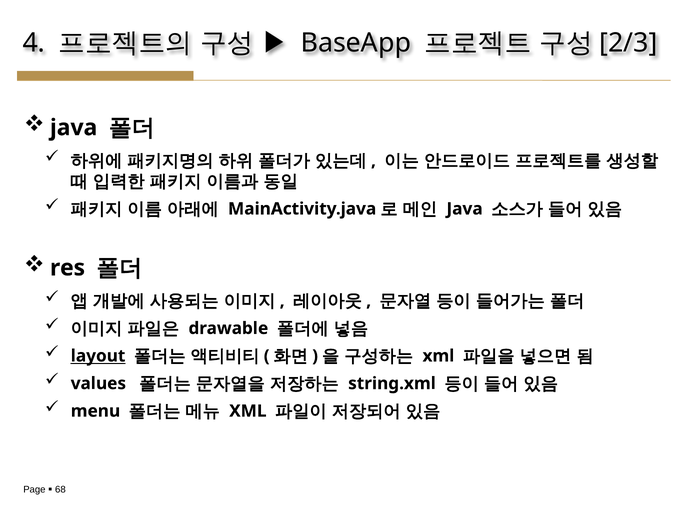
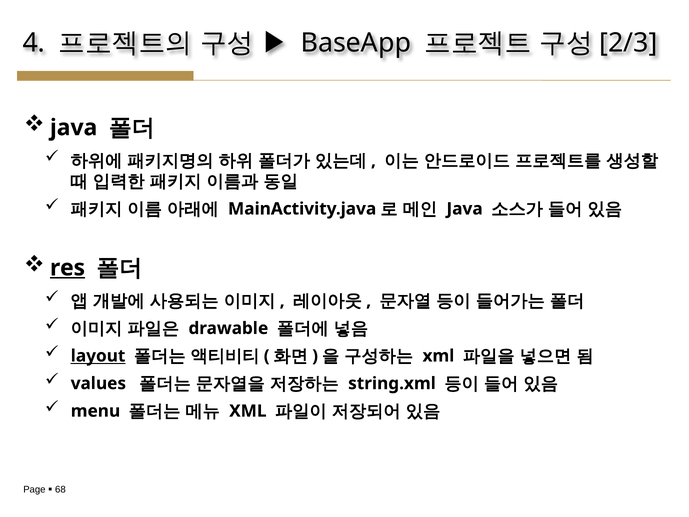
res underline: none -> present
